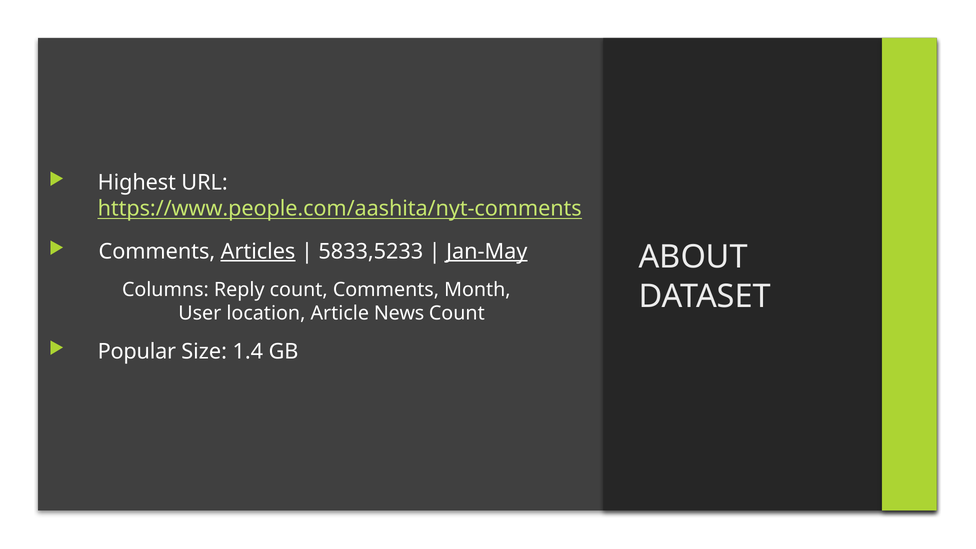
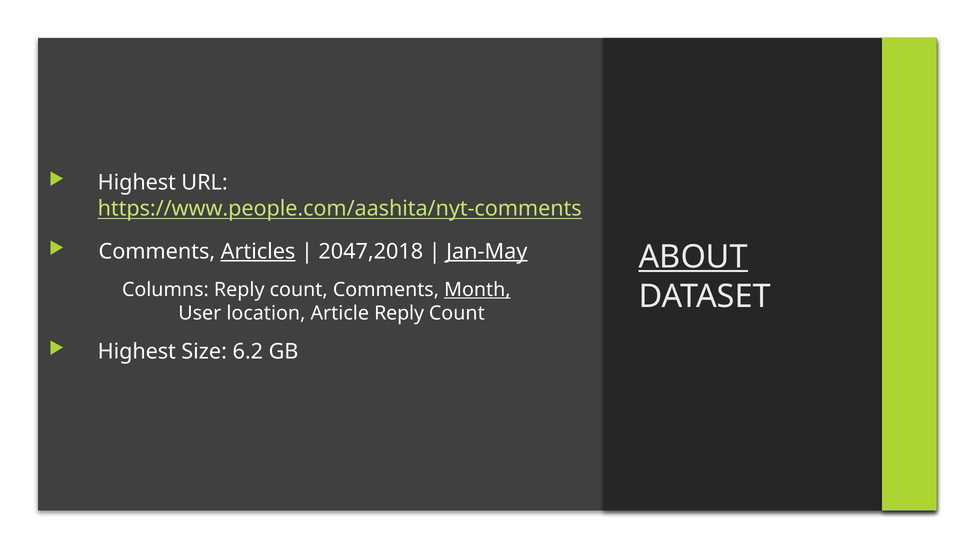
5833,5233: 5833,5233 -> 2047,2018
ABOUT underline: none -> present
Month underline: none -> present
Article News: News -> Reply
Popular at (137, 352): Popular -> Highest
1.4: 1.4 -> 6.2
